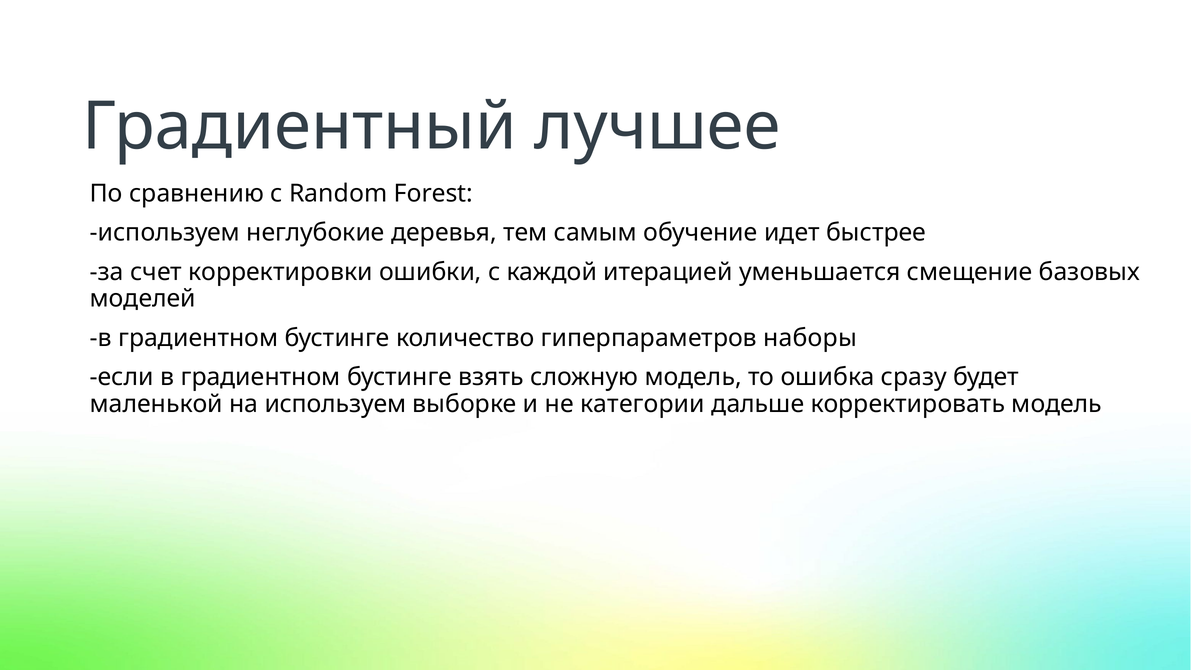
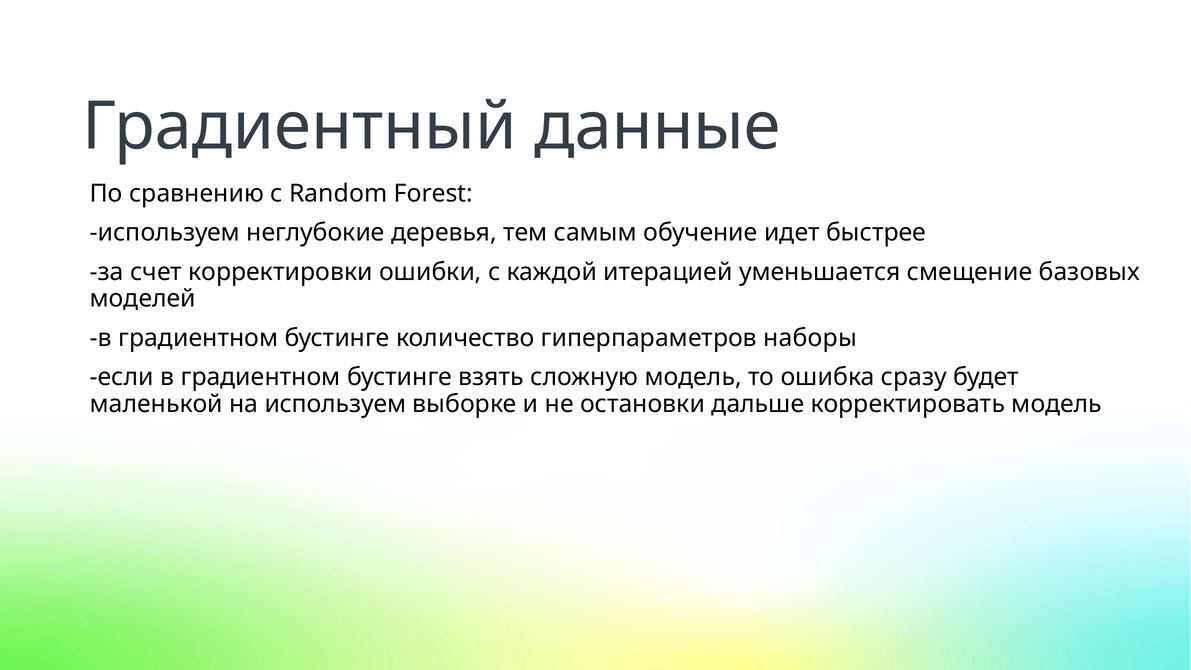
лучшее: лучшее -> данные
категории: категории -> остановки
